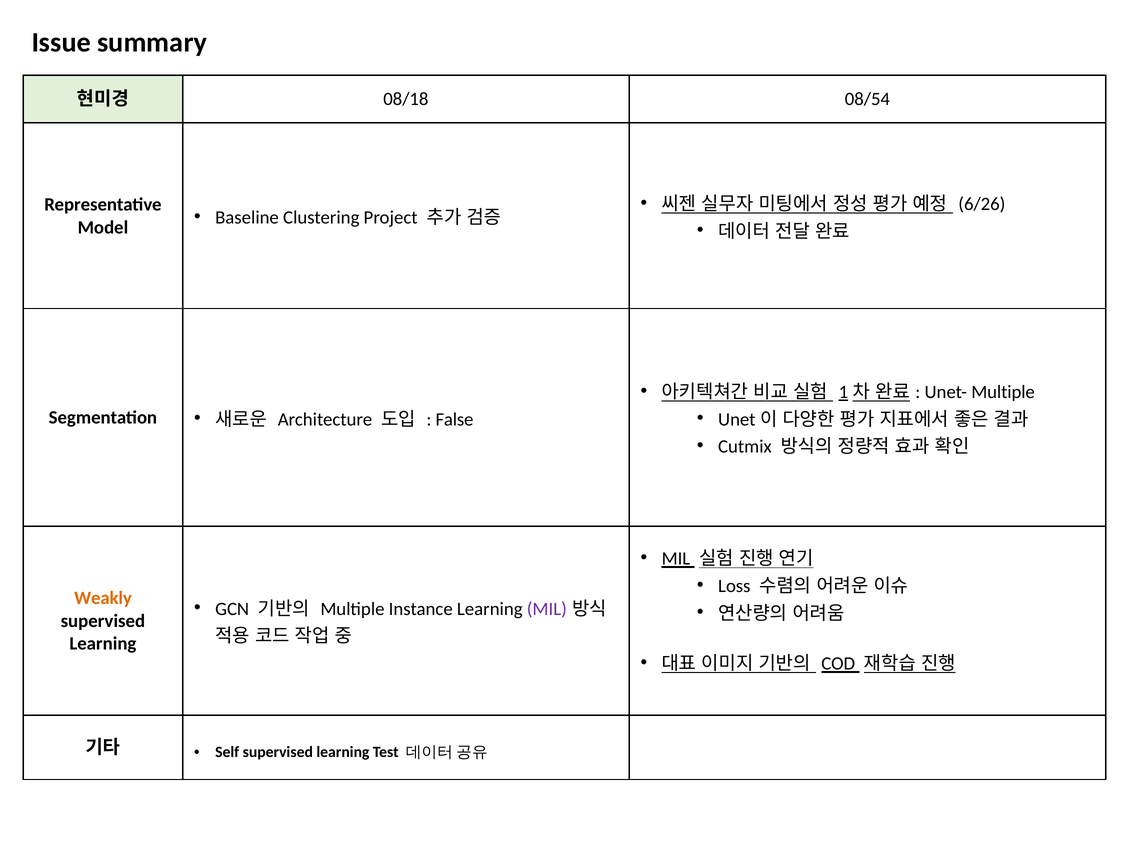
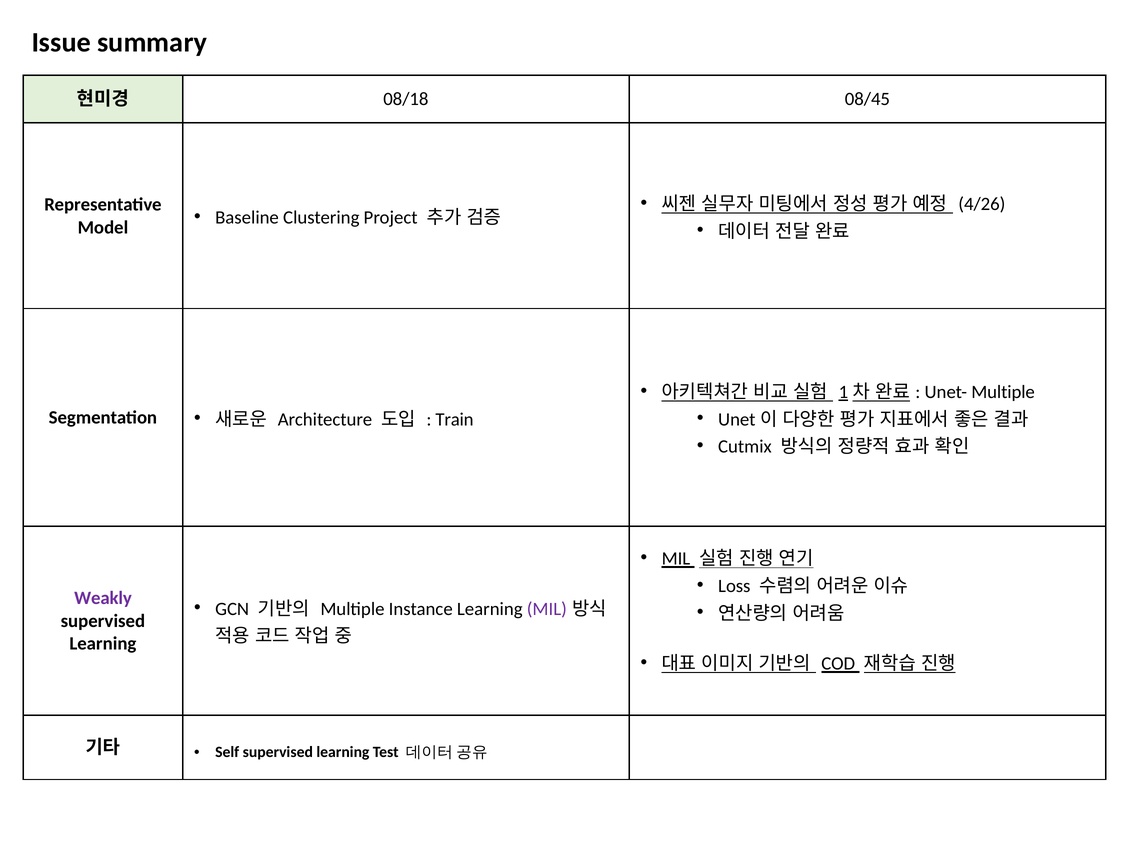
08/54: 08/54 -> 08/45
6/26: 6/26 -> 4/26
False: False -> Train
Weakly colour: orange -> purple
